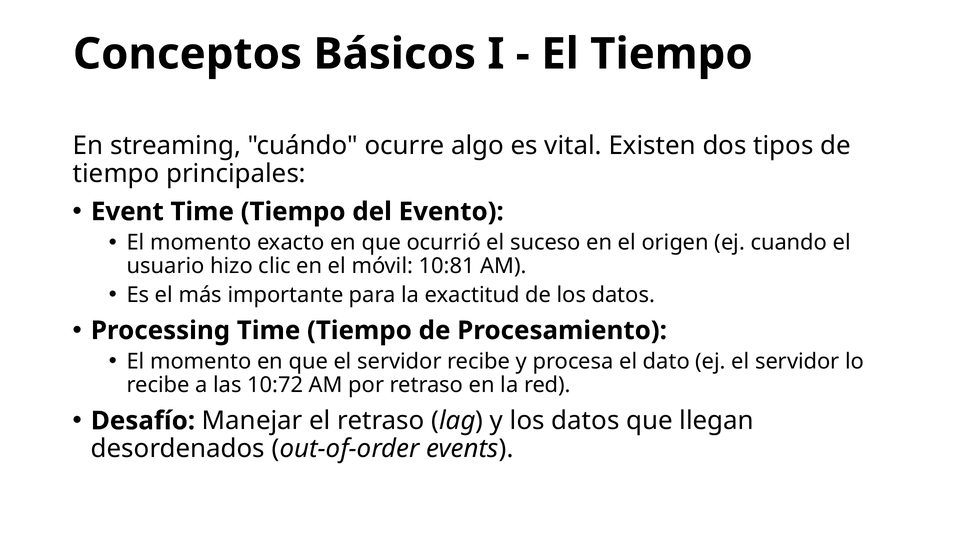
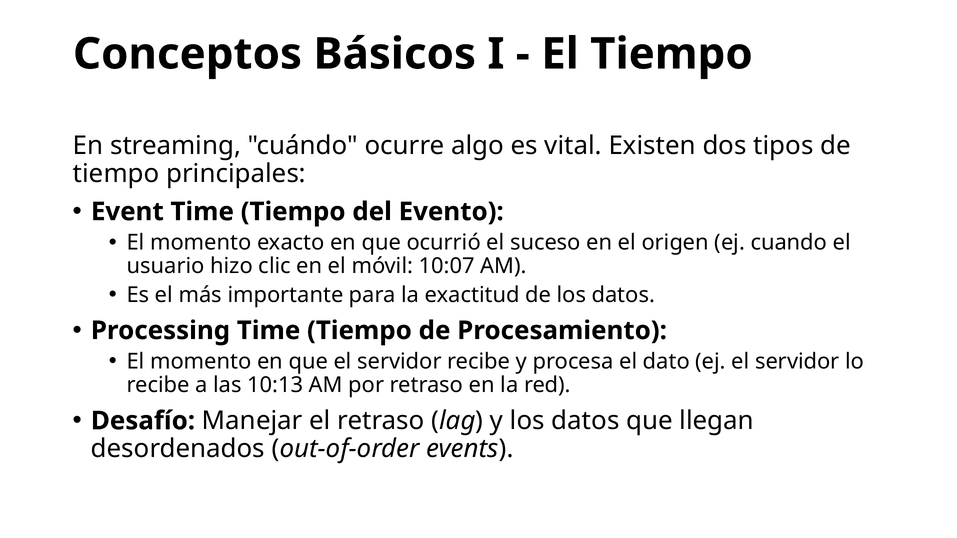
10:81: 10:81 -> 10:07
10:72: 10:72 -> 10:13
